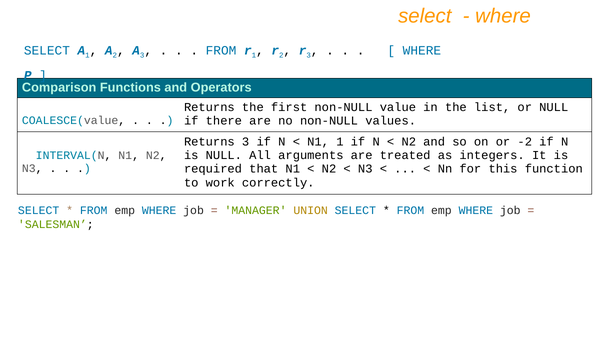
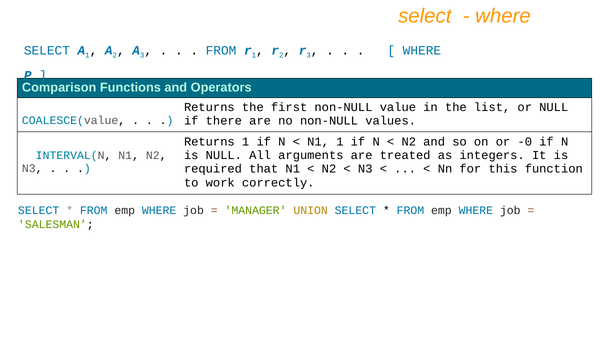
Returns 3: 3 -> 1
-2: -2 -> -0
